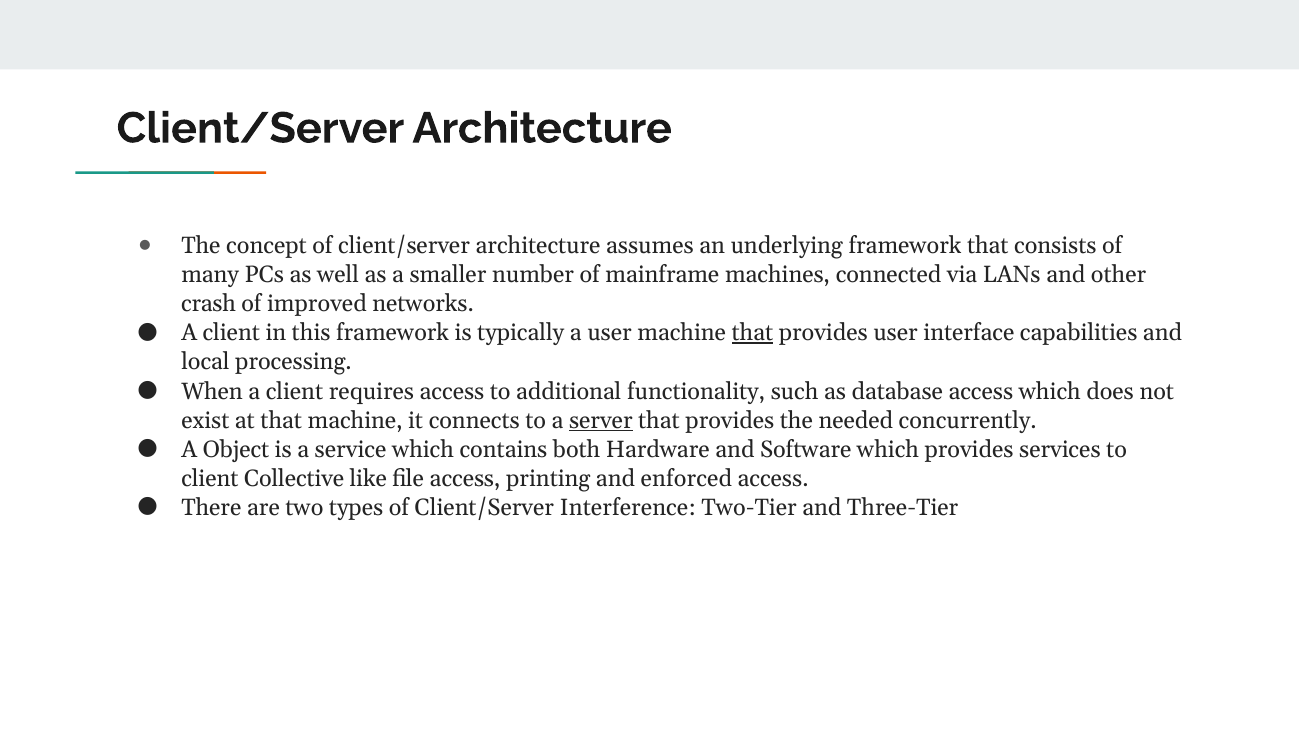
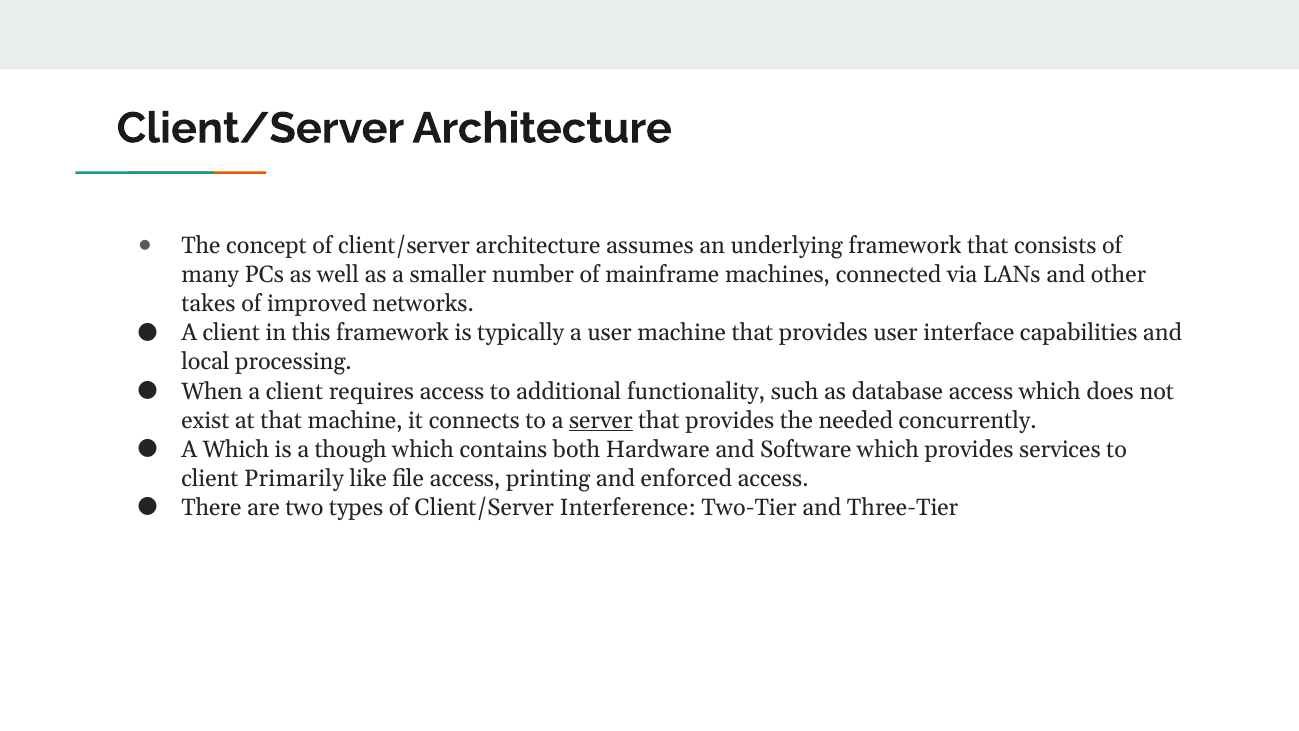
crash: crash -> takes
that at (752, 333) underline: present -> none
A Object: Object -> Which
service: service -> though
Collective: Collective -> Primarily
